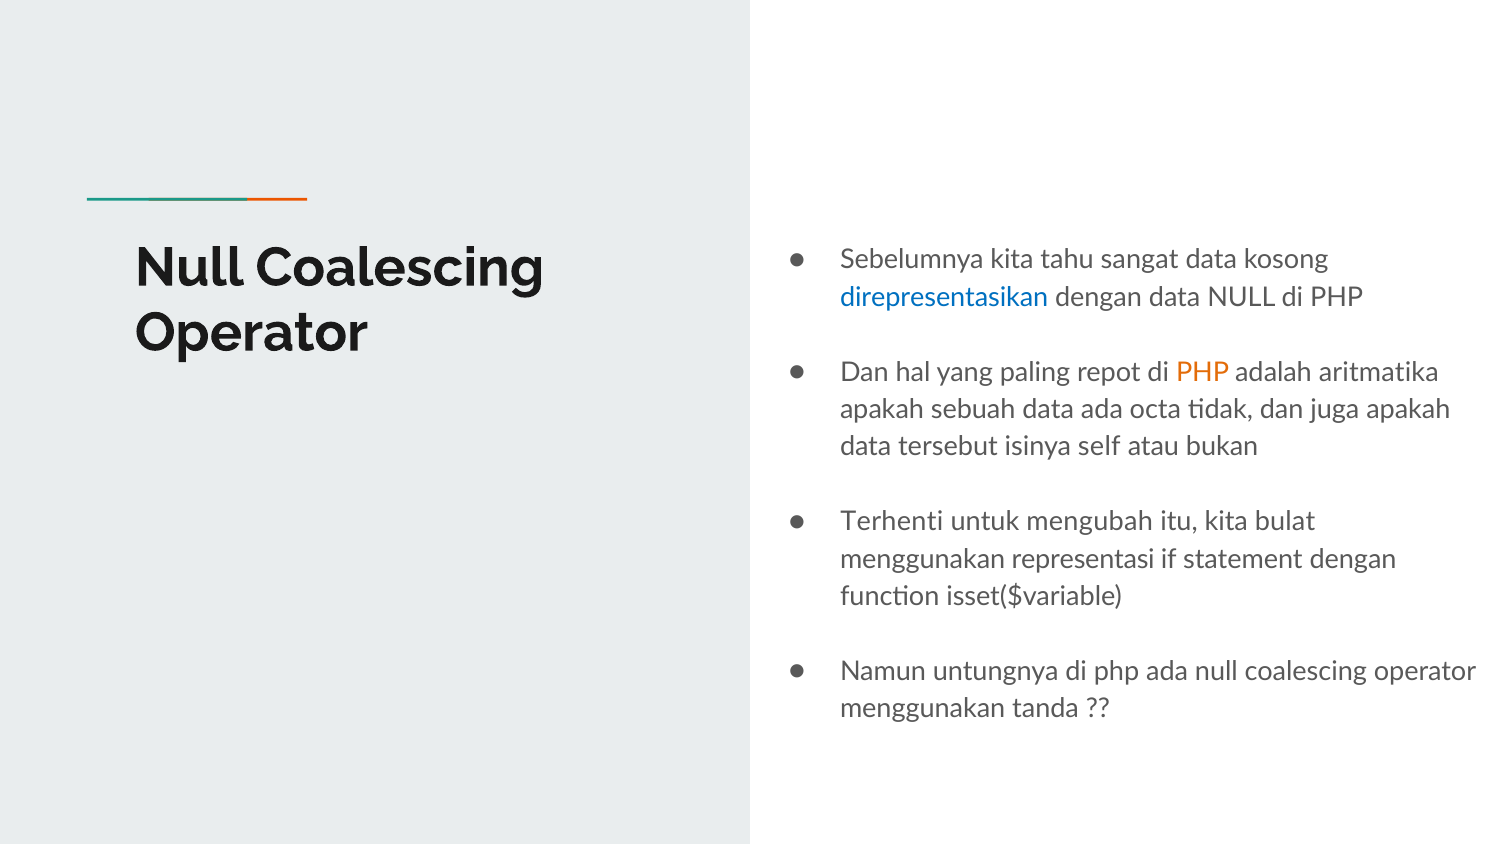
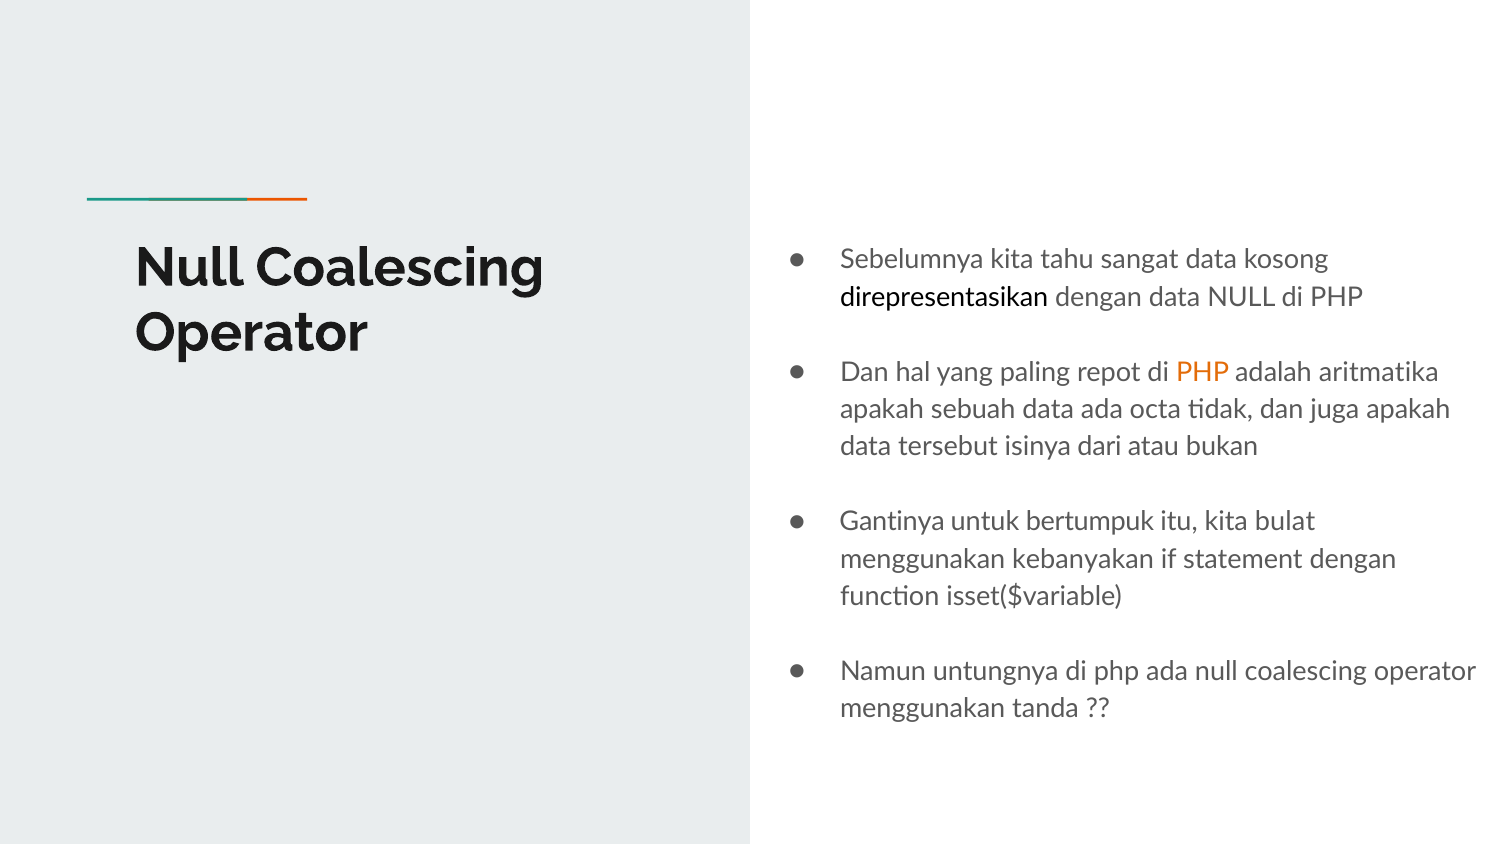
direpresentasikan colour: blue -> black
self: self -> dari
Terhenti: Terhenti -> Gantinya
mengubah: mengubah -> bertumpuk
representasi: representasi -> kebanyakan
